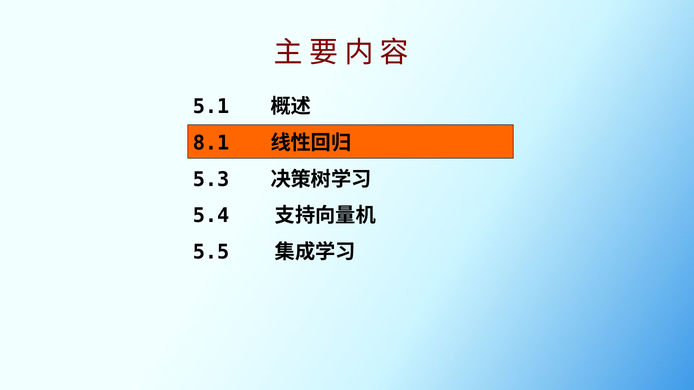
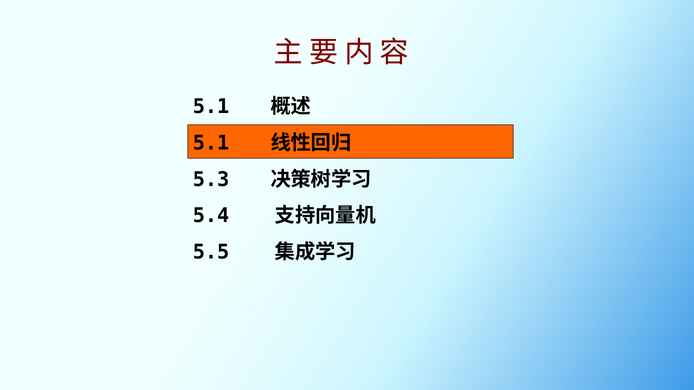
8.1 at (211, 143): 8.1 -> 5.1
